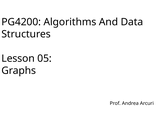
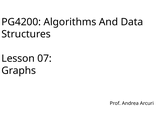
05: 05 -> 07
